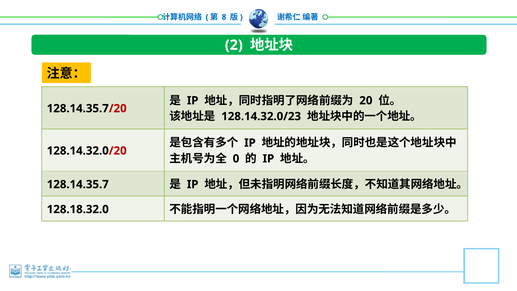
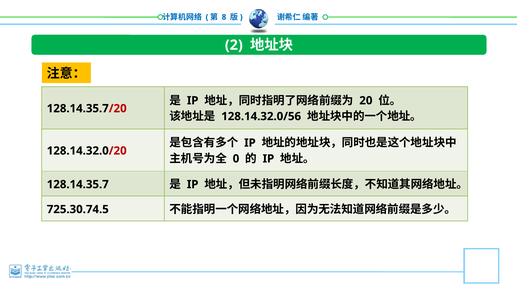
128.14.32.0/23: 128.14.32.0/23 -> 128.14.32.0/56
128.18.32.0: 128.18.32.0 -> 725.30.74.5
